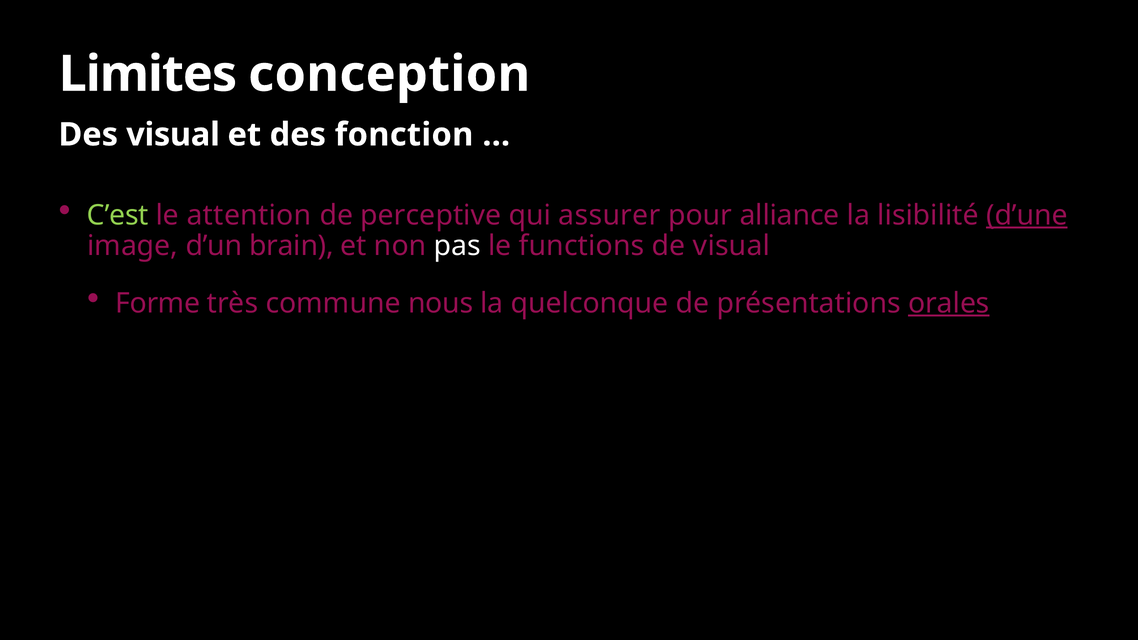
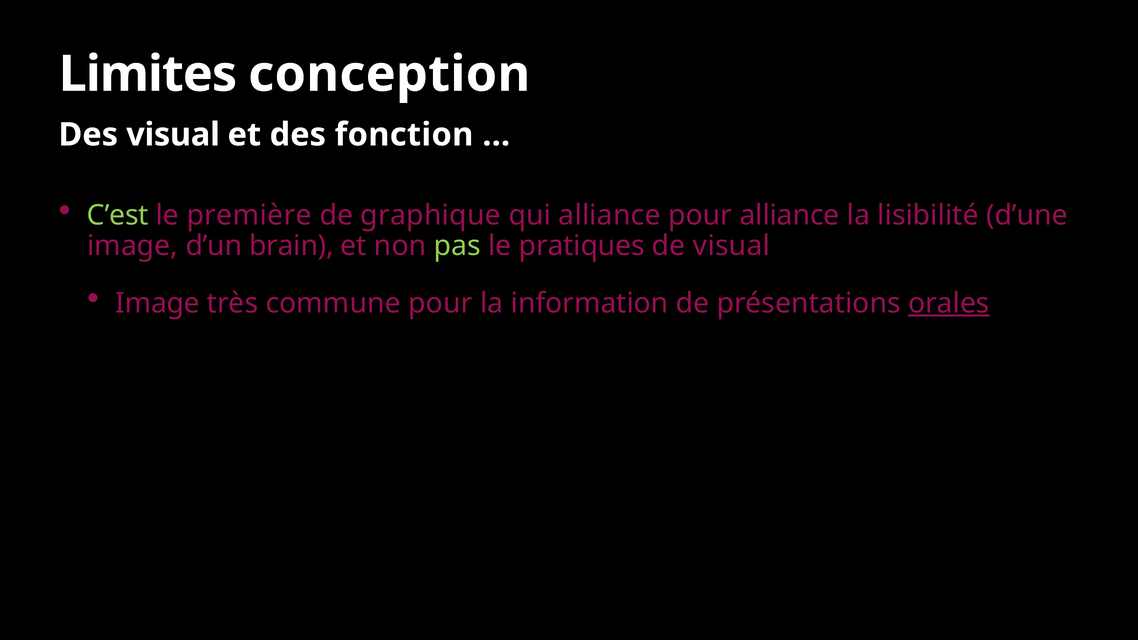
attention: attention -> première
perceptive: perceptive -> graphique
qui assurer: assurer -> alliance
d’une underline: present -> none
pas colour: white -> light green
functions: functions -> pratiques
Forme at (158, 303): Forme -> Image
commune nous: nous -> pour
quelconque: quelconque -> information
